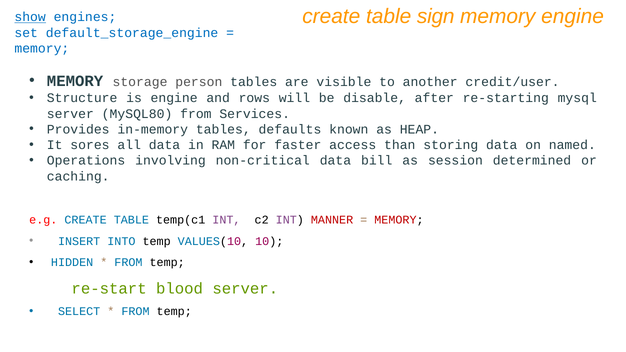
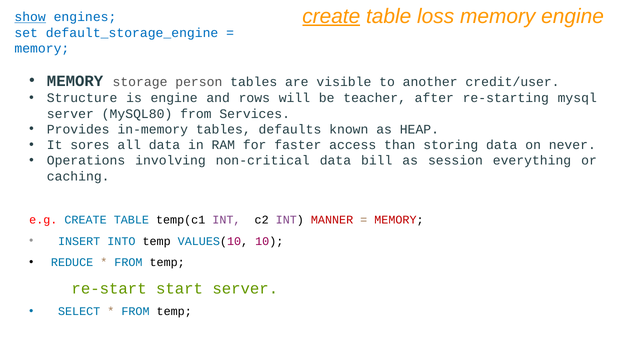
create at (331, 16) underline: none -> present
sign: sign -> loss
disable: disable -> teacher
named: named -> never
determined: determined -> everything
HIDDEN: HIDDEN -> REDUCE
blood: blood -> start
